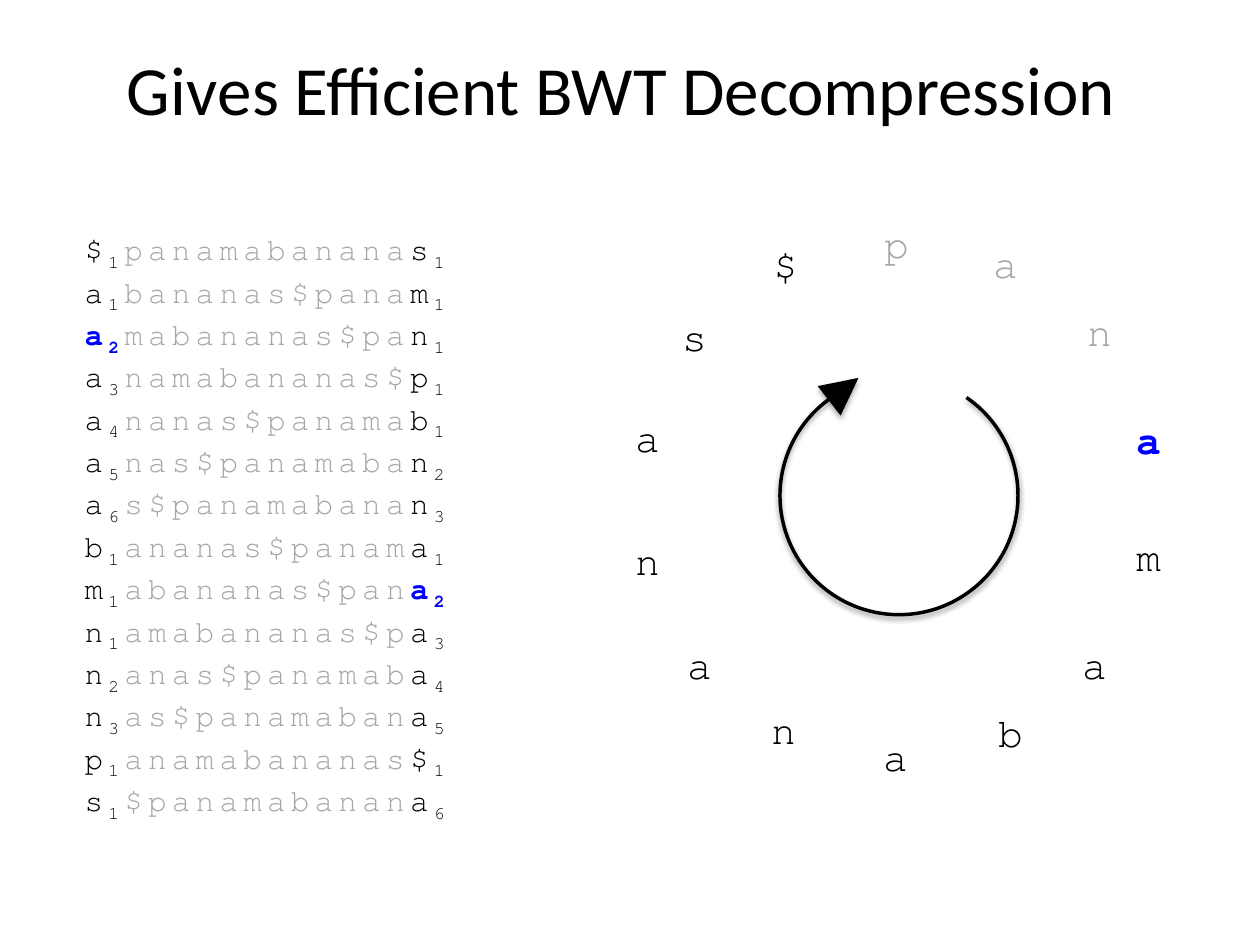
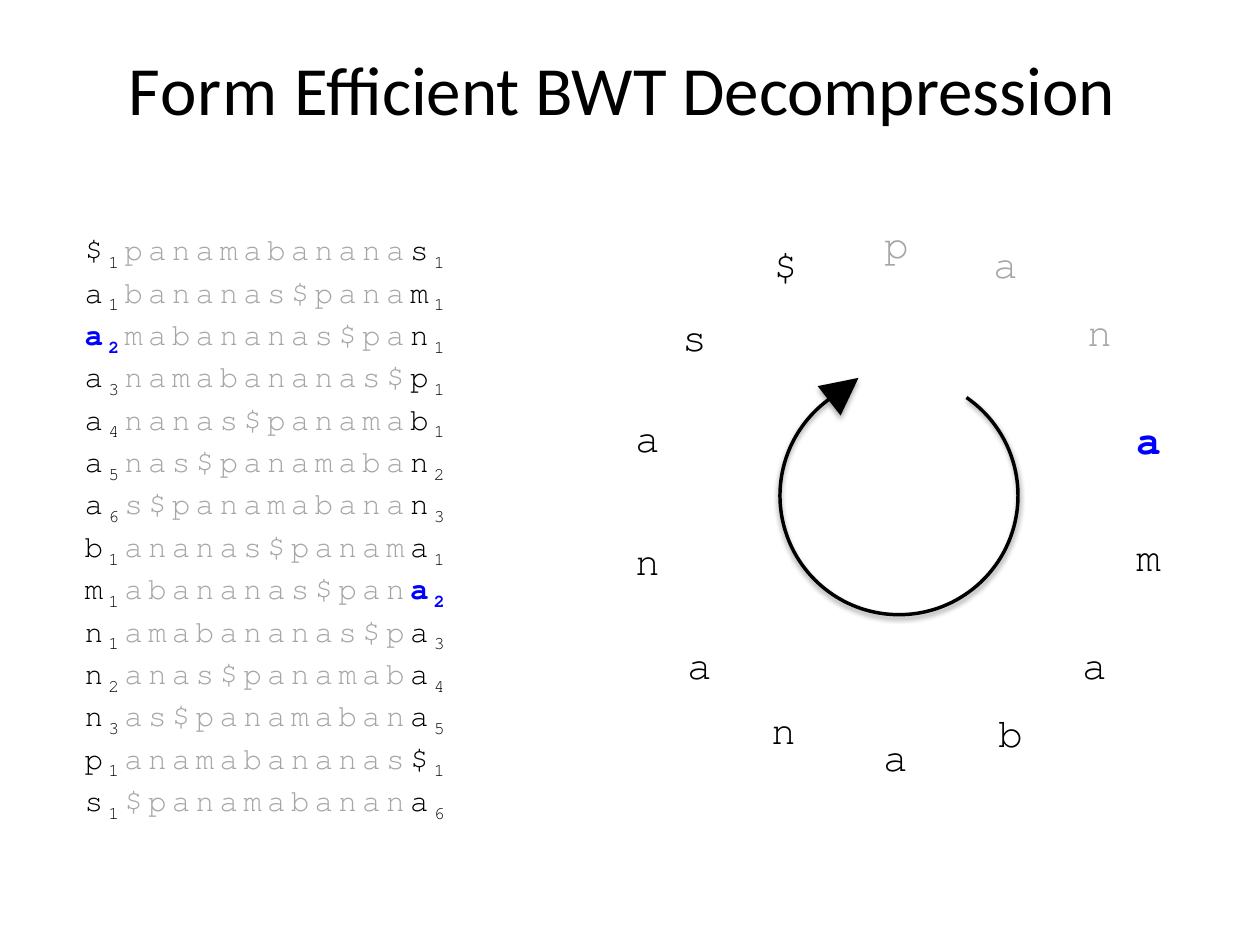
Gives: Gives -> Form
